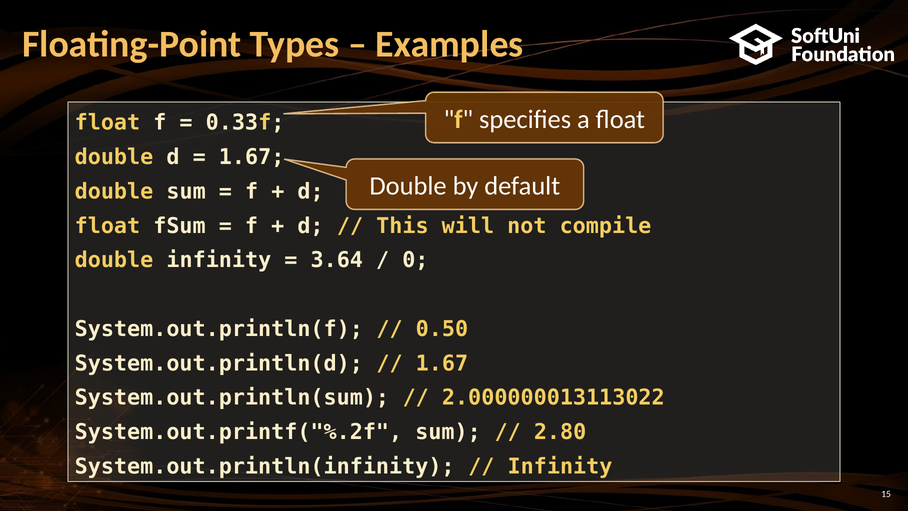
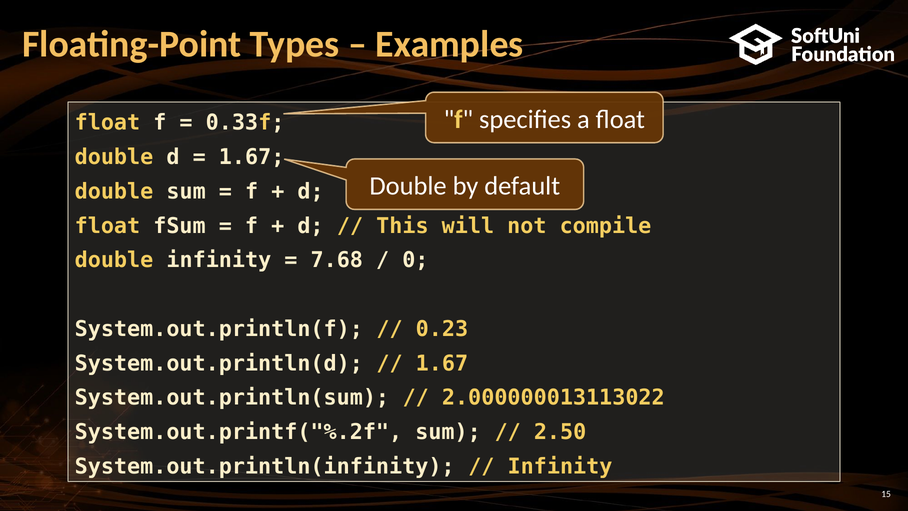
3.64: 3.64 -> 7.68
0.50: 0.50 -> 0.23
2.80: 2.80 -> 2.50
